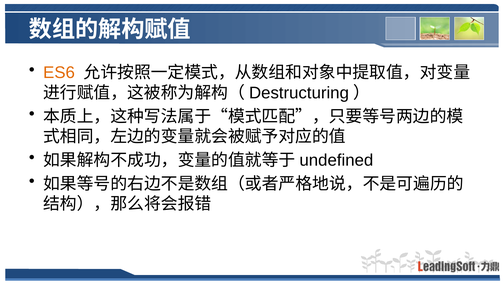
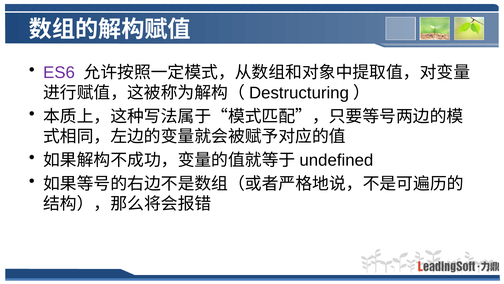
ES6 colour: orange -> purple
